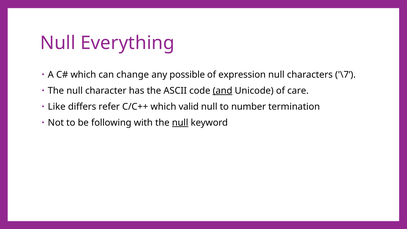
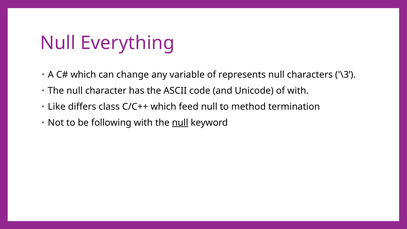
possible: possible -> variable
expression: expression -> represents
\7: \7 -> \3
and underline: present -> none
of care: care -> with
refer: refer -> class
valid: valid -> feed
number: number -> method
